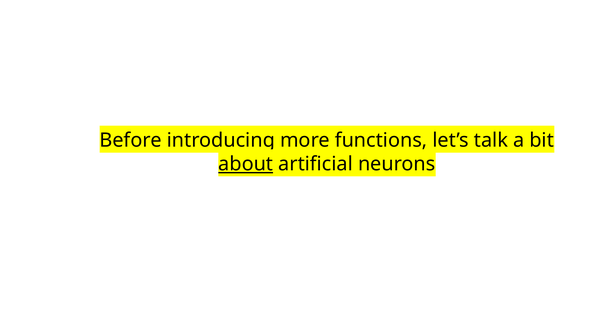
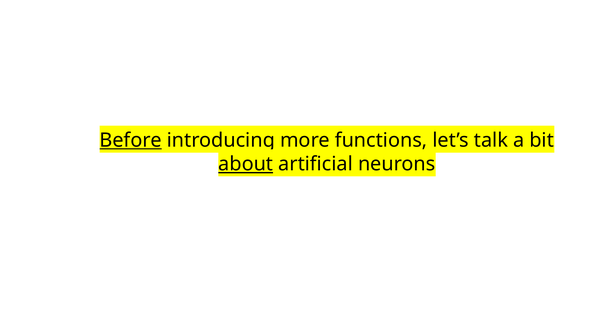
Before underline: none -> present
